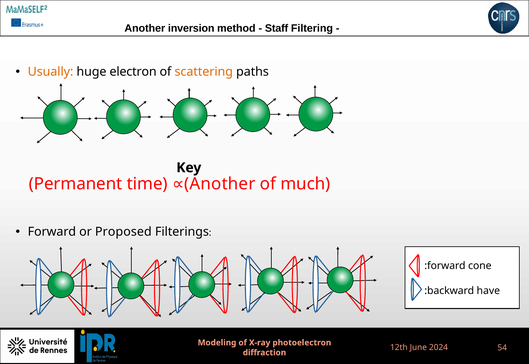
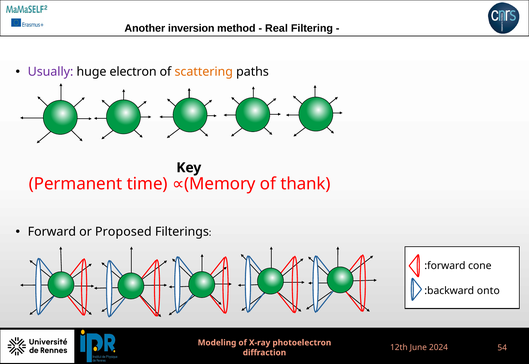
Staff: Staff -> Real
Usually colour: orange -> purple
time Another: Another -> Memory
much: much -> thank
have: have -> onto
